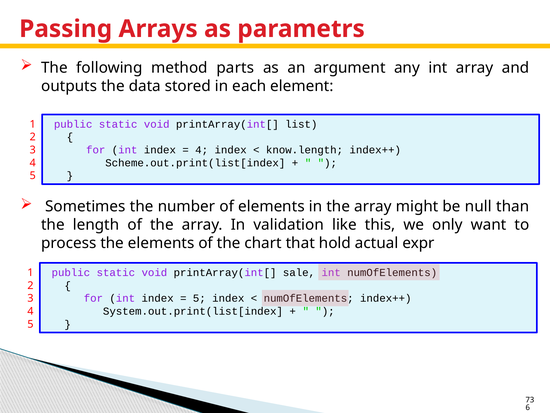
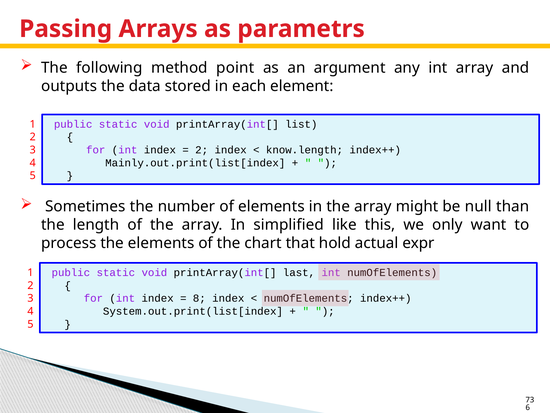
parts: parts -> point
4 at (202, 150): 4 -> 2
Scheme.out.print(list[index: Scheme.out.print(list[index -> Mainly.out.print(list[index
validation: validation -> simplified
sale: sale -> last
5 at (199, 298): 5 -> 8
